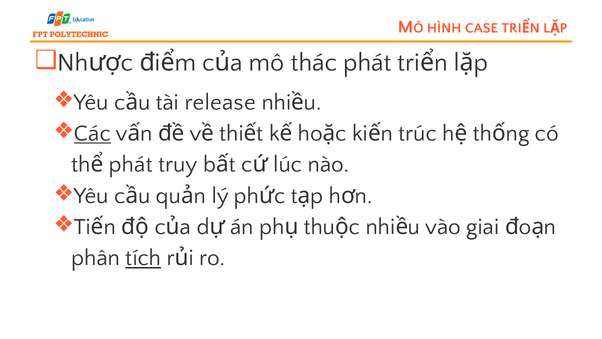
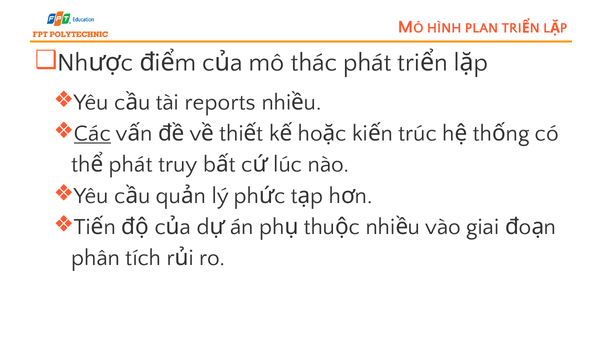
CASE: CASE -> PLAN
release: release -> reports
tích underline: present -> none
